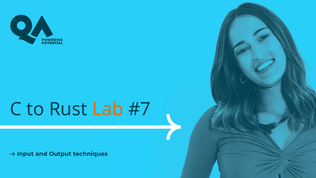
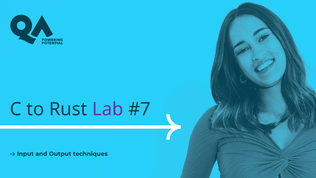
Lab colour: orange -> purple
